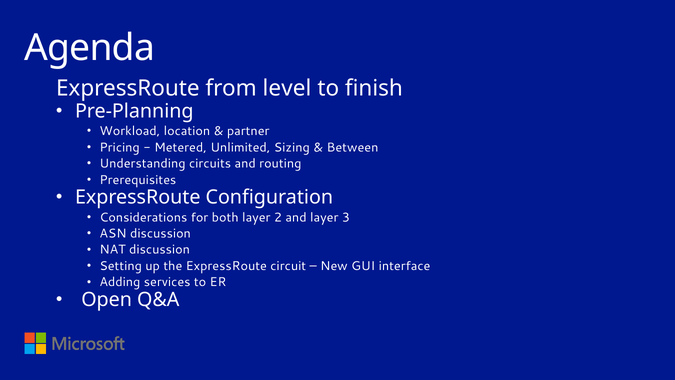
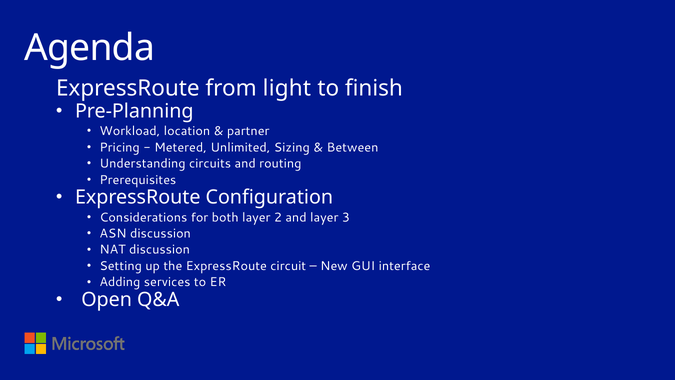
level: level -> light
